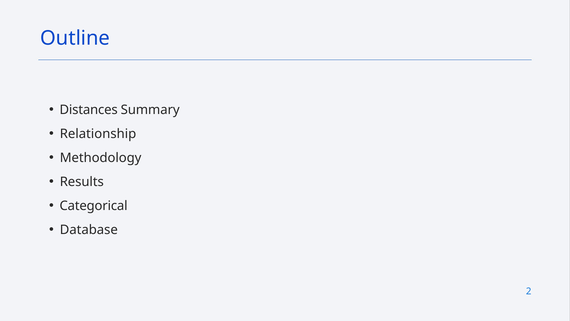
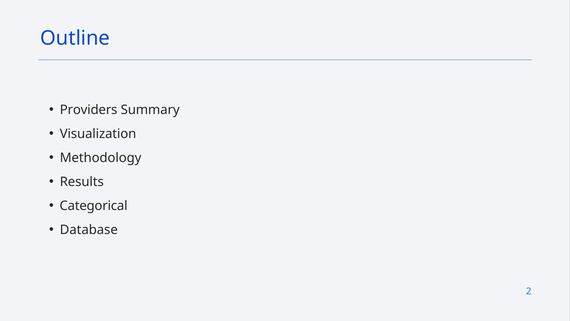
Distances: Distances -> Providers
Relationship: Relationship -> Visualization
